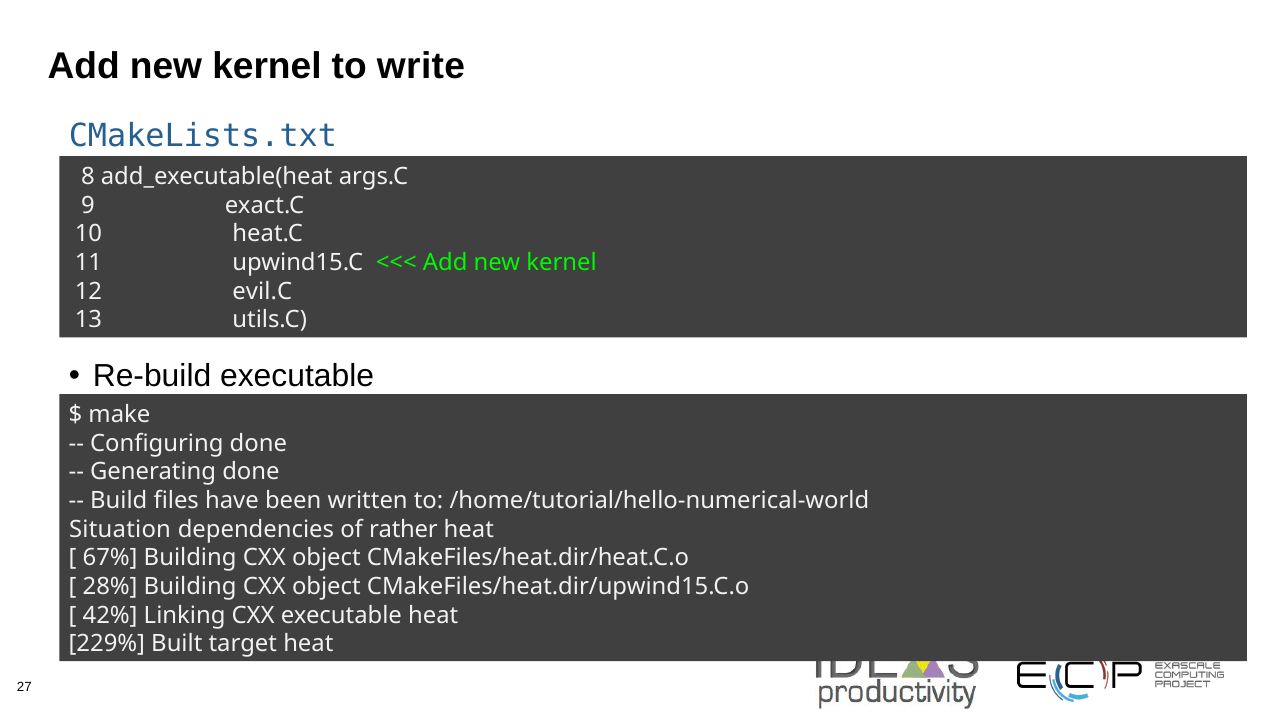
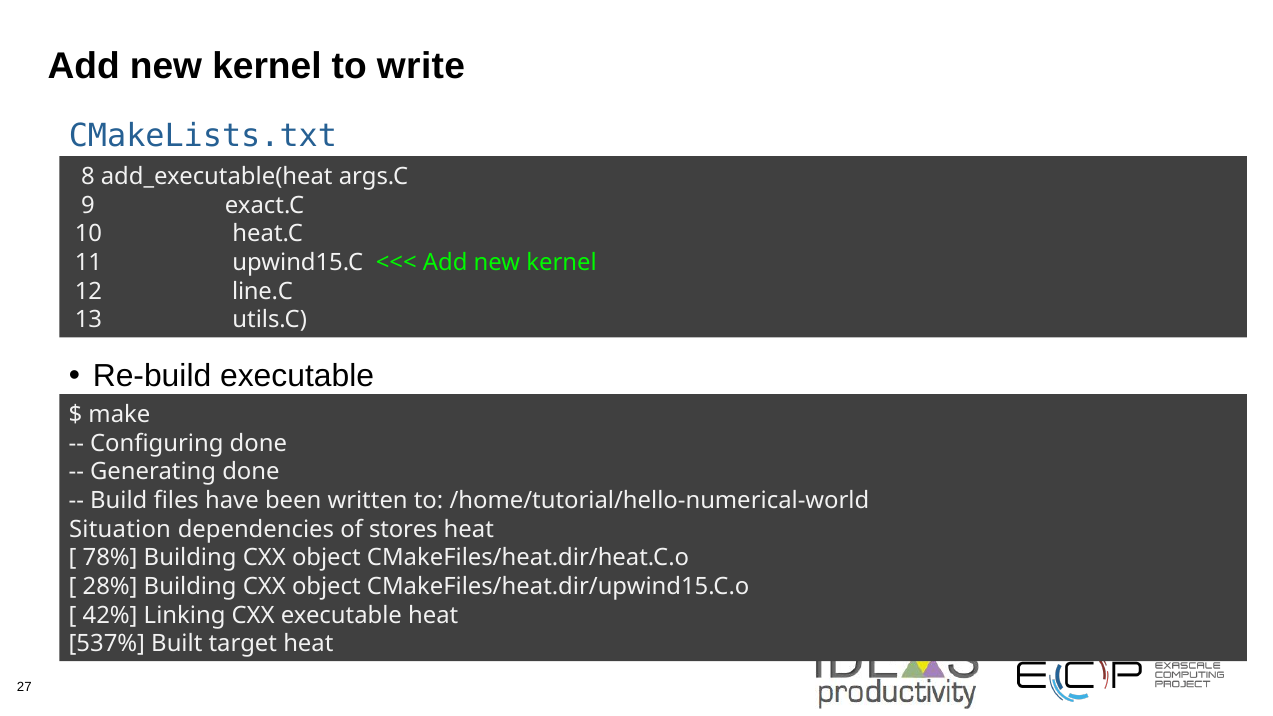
evil.C: evil.C -> line.C
rather: rather -> stores
67%: 67% -> 78%
229%: 229% -> 537%
